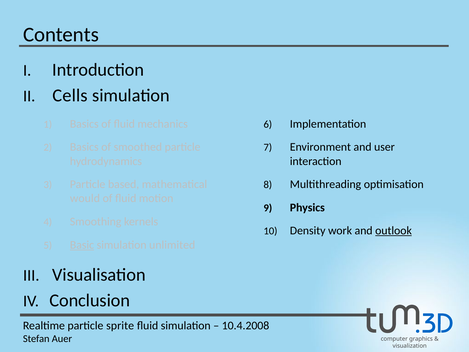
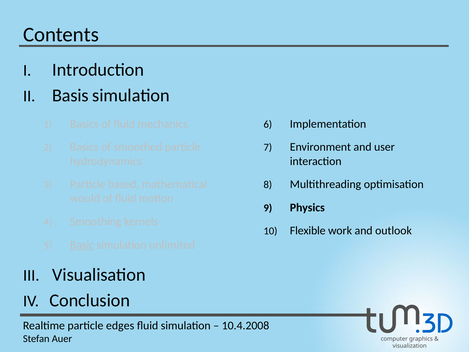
Cells: Cells -> Basis
Density: Density -> Flexible
outlook underline: present -> none
sprite: sprite -> edges
